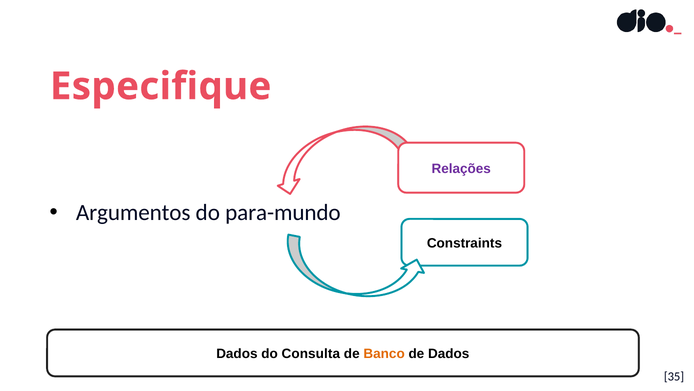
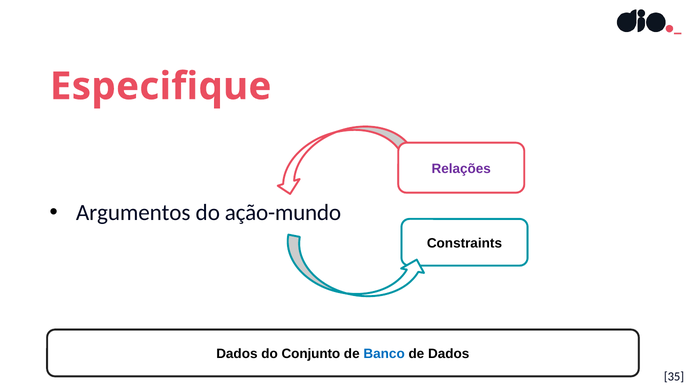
para-mundo: para-mundo -> ação-mundo
Consulta: Consulta -> Conjunto
Banco colour: orange -> blue
